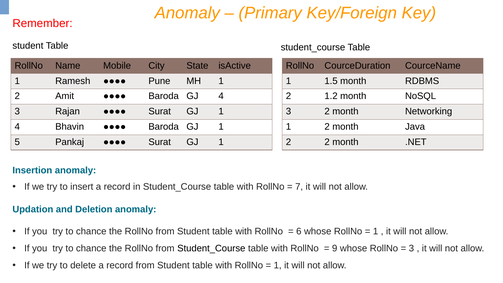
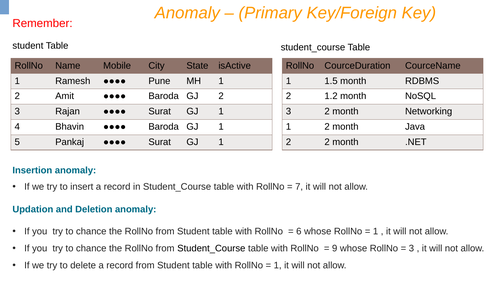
GJ 4: 4 -> 2
